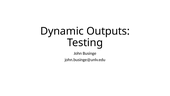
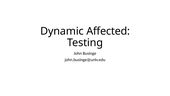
Outputs: Outputs -> Affected
